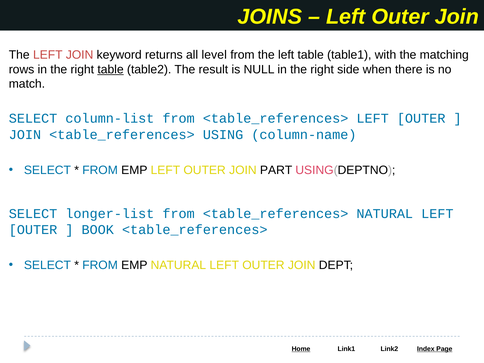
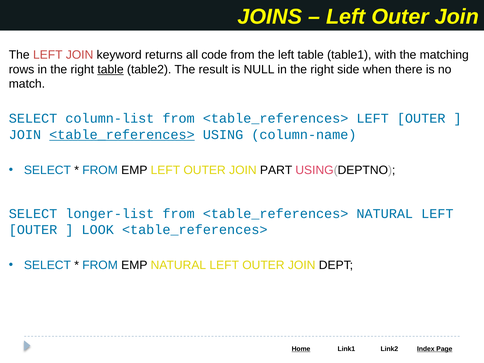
level: level -> code
<table_references> at (122, 135) underline: none -> present
BOOK: BOOK -> LOOK
